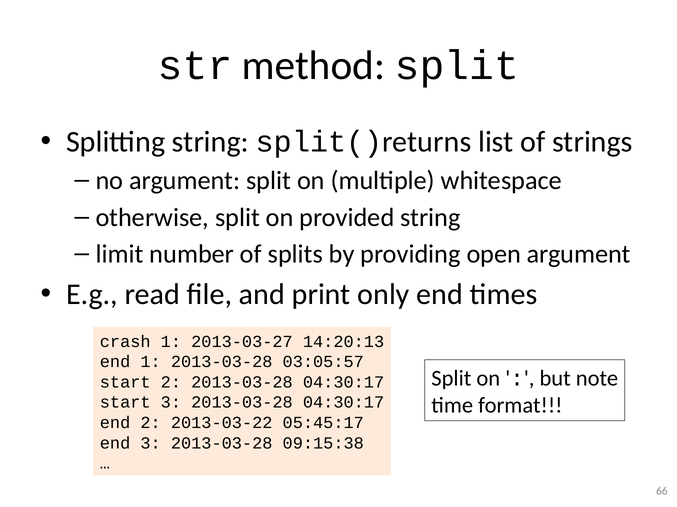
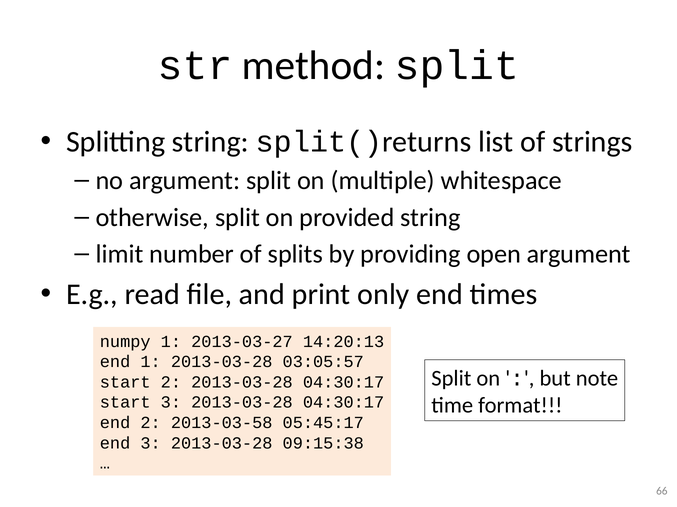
crash: crash -> numpy
2013-03-22: 2013-03-22 -> 2013-03-58
